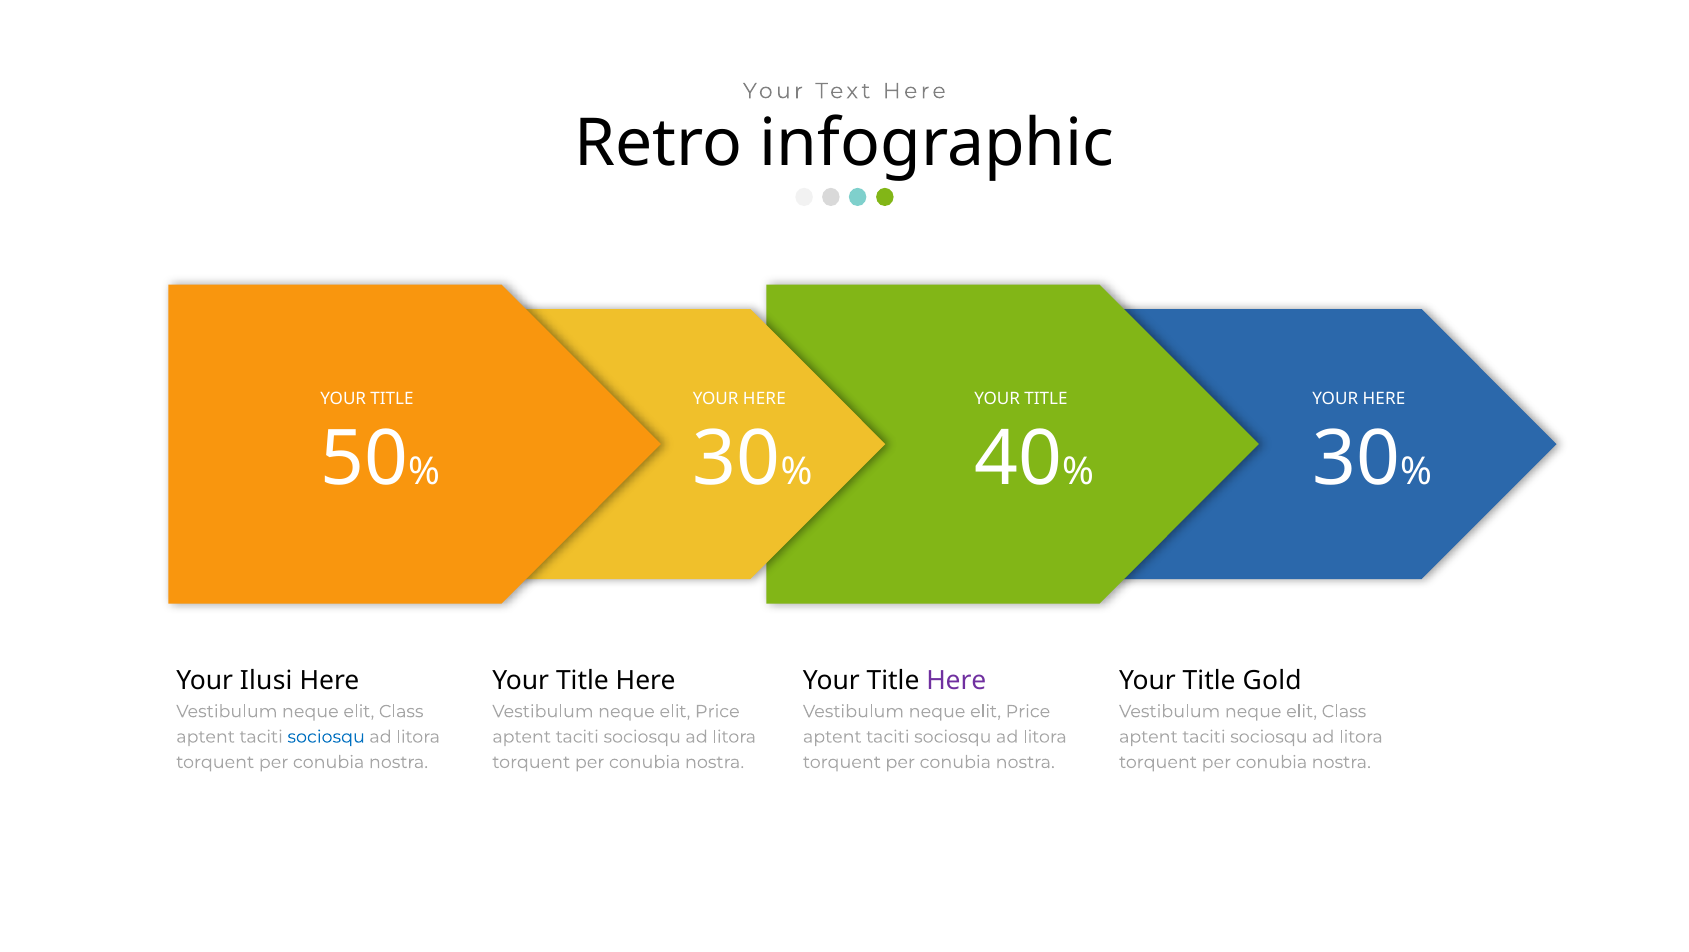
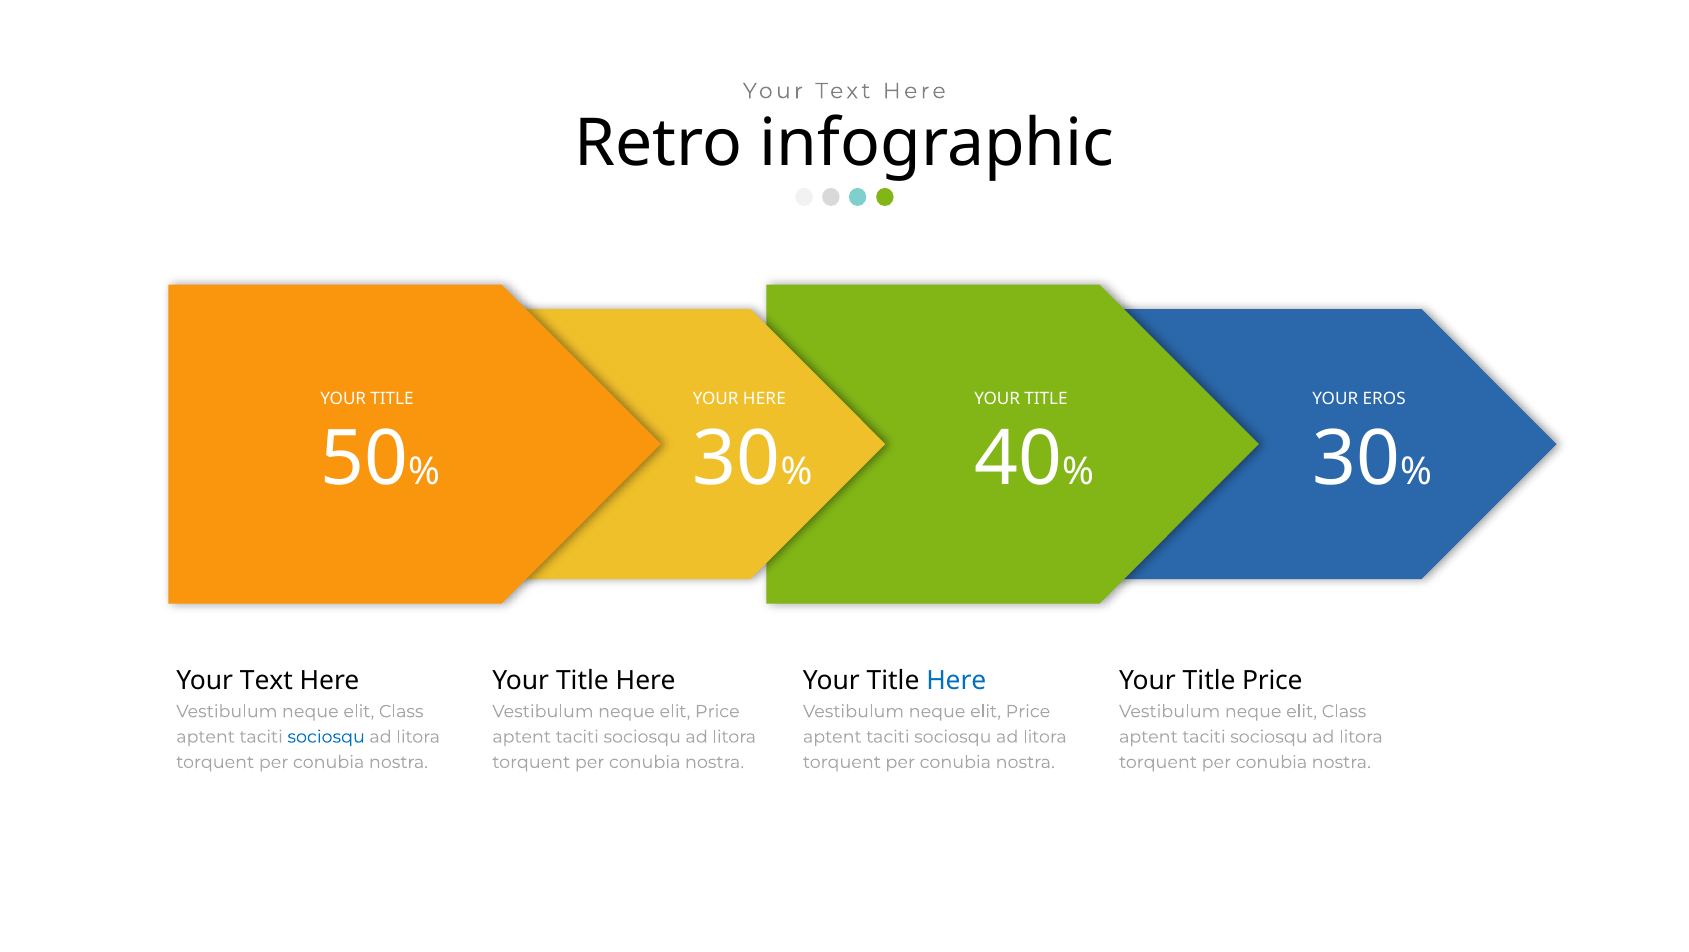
HERE at (1384, 398): HERE -> EROS
Ilusi at (266, 681): Ilusi -> Text
Here at (956, 681) colour: purple -> blue
Title Gold: Gold -> Price
